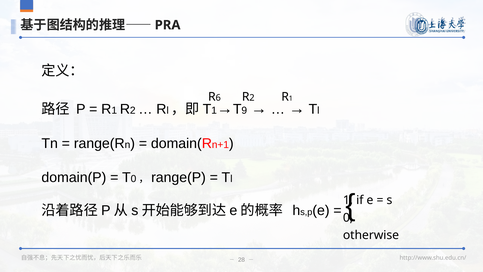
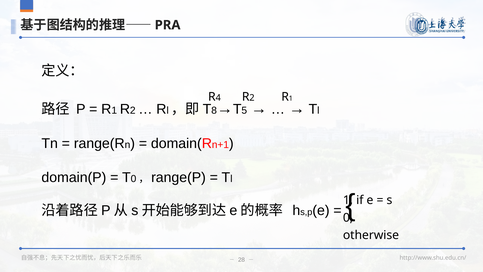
6: 6 -> 4
1 at (214, 110): 1 -> 8
9: 9 -> 5
